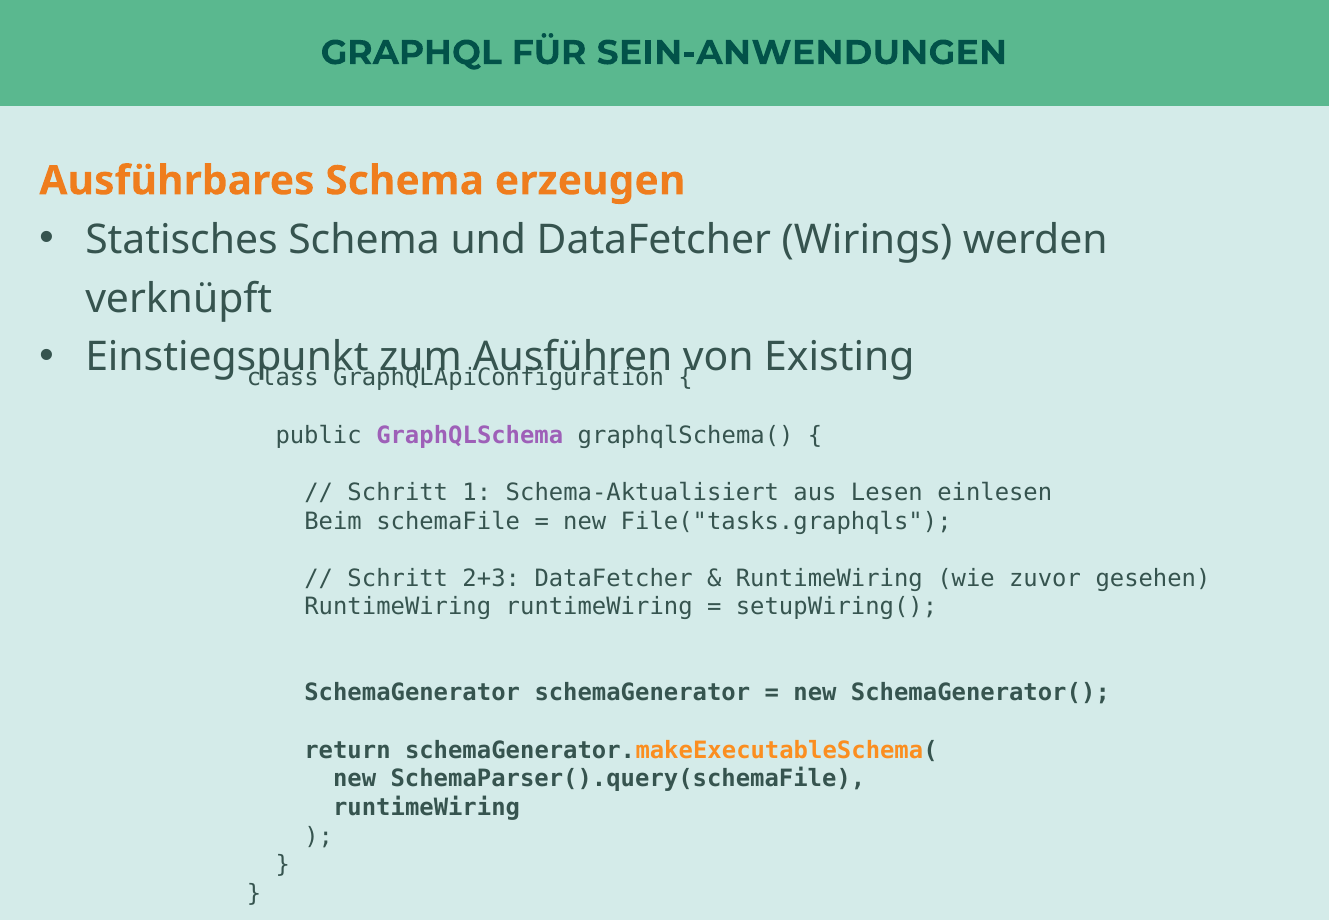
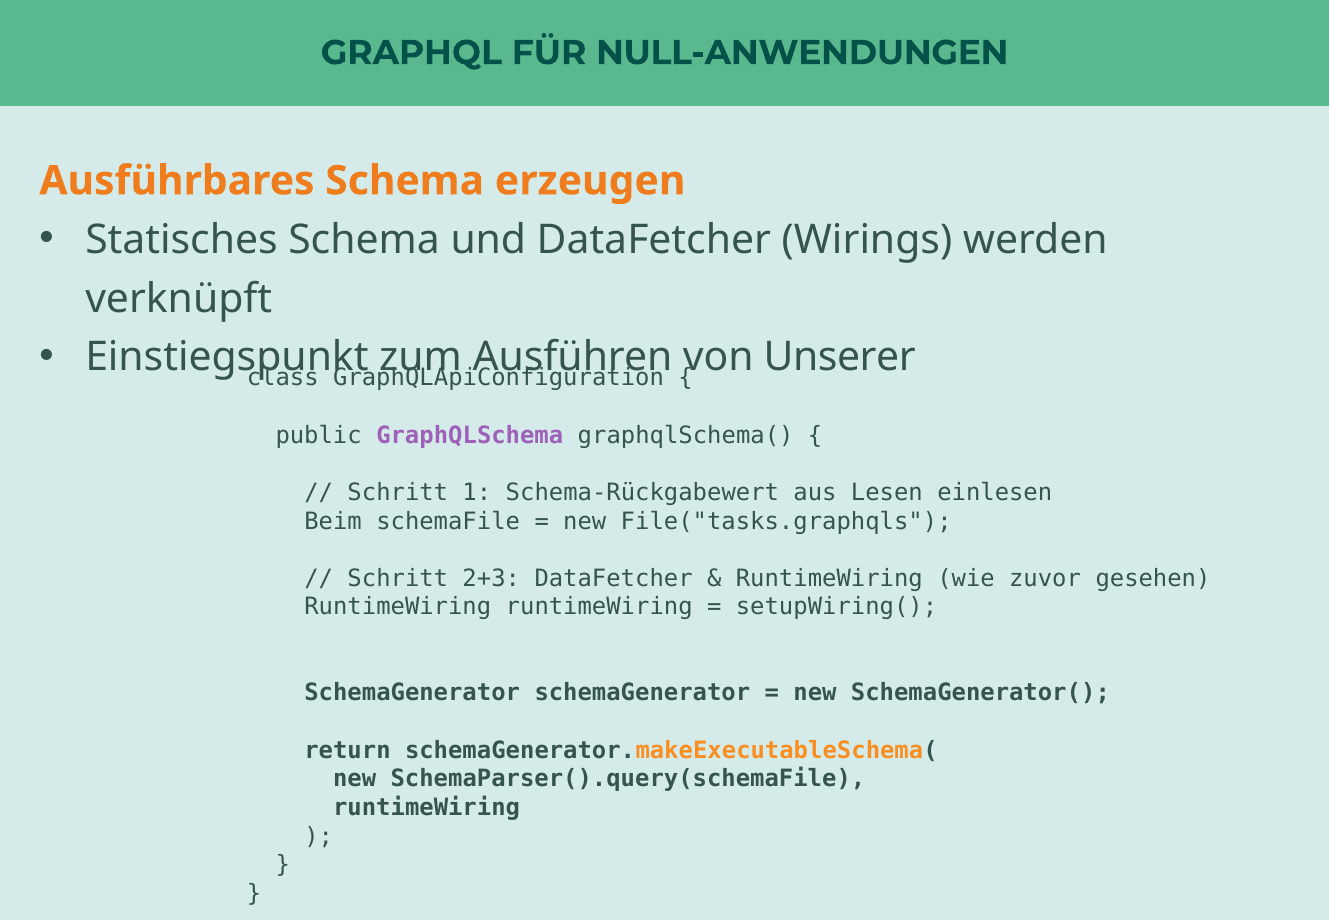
SEIN-ANWENDUNGEN: SEIN-ANWENDUNGEN -> NULL-ANWENDUNGEN
Existing: Existing -> Unserer
Schema-Aktualisiert: Schema-Aktualisiert -> Schema-Rückgabewert
